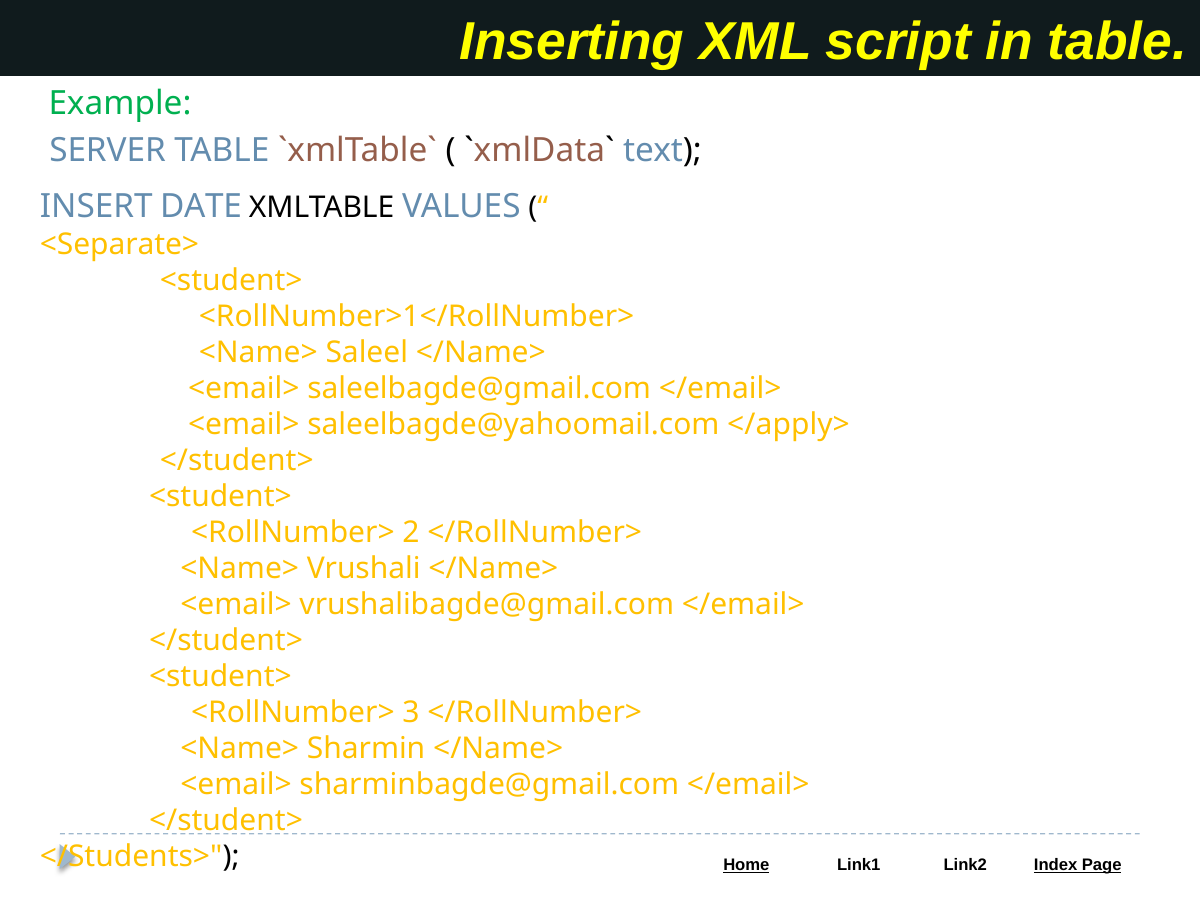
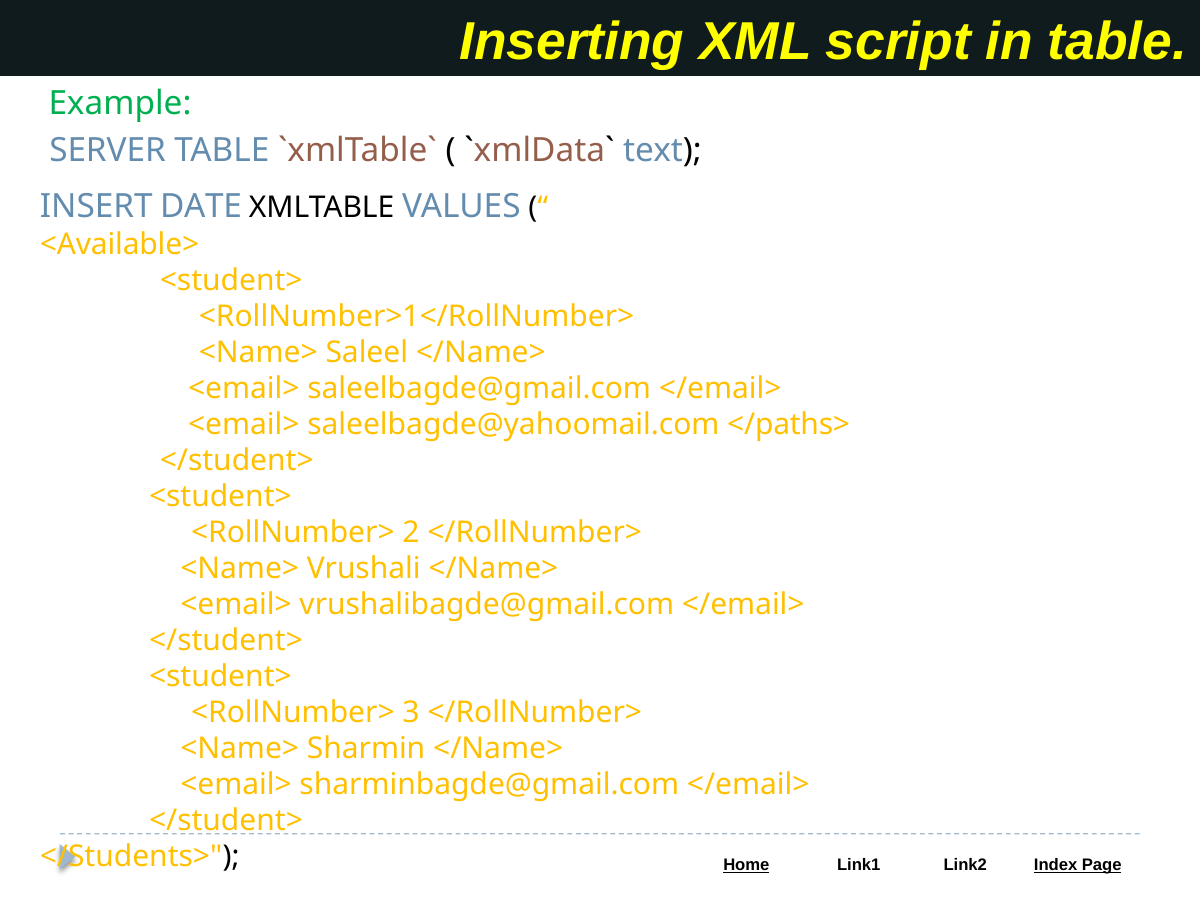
<Separate>: <Separate> -> <Available>
</apply>: </apply> -> </paths>
